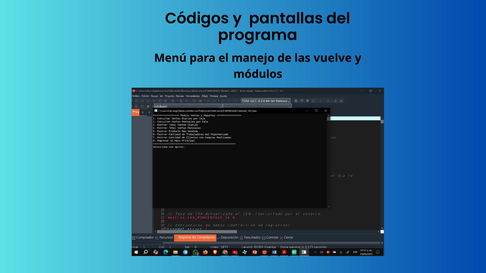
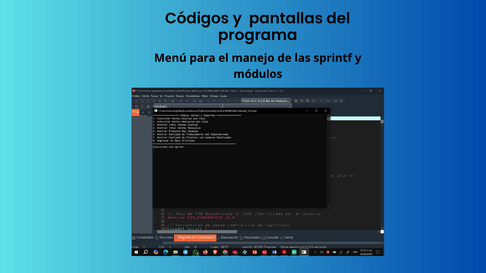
vuelve: vuelve -> sprintf
